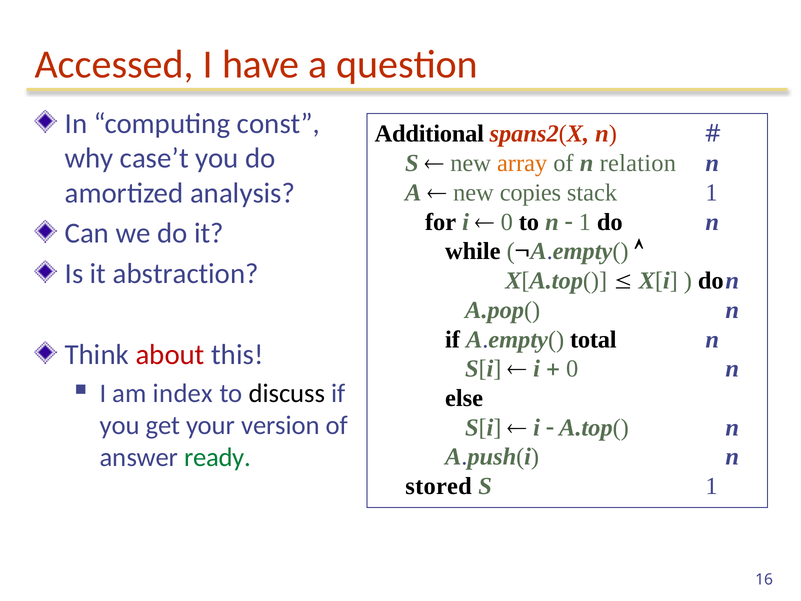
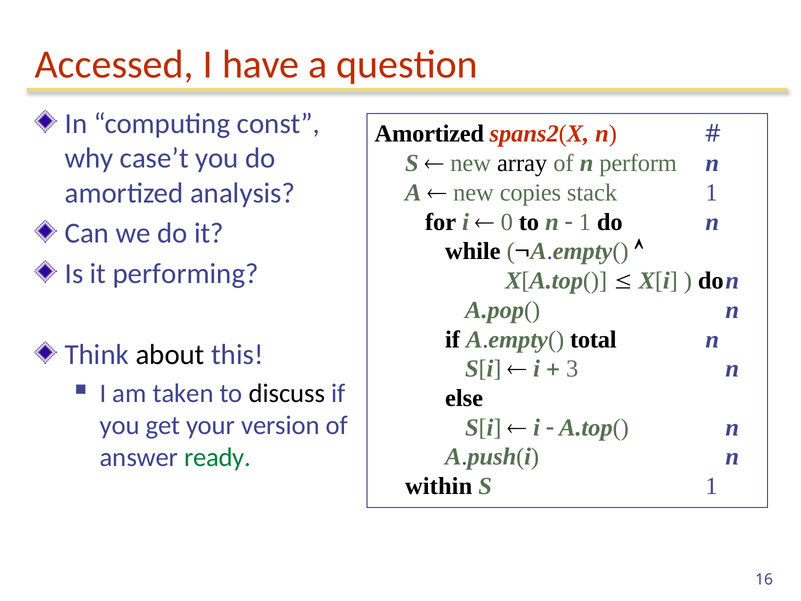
Additional at (429, 134): Additional -> Amortized
array colour: orange -> black
relation: relation -> perform
abstraction: abstraction -> performing
about colour: red -> black
0 at (572, 369): 0 -> 3
index: index -> taken
stored: stored -> within
